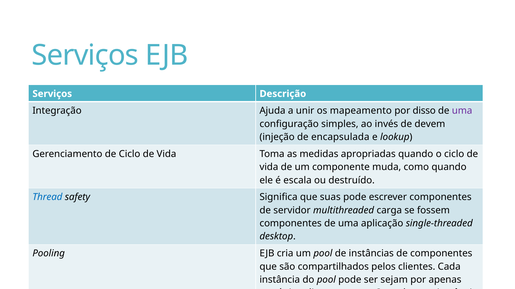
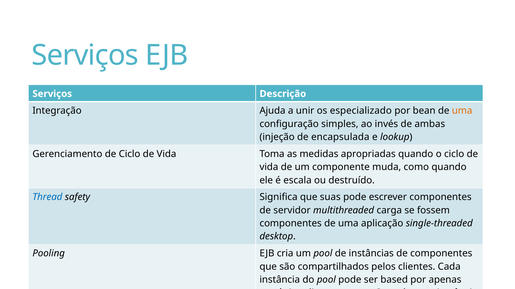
mapeamento: mapeamento -> especializado
disso: disso -> bean
uma at (462, 111) colour: purple -> orange
devem: devem -> ambas
sejam: sejam -> based
